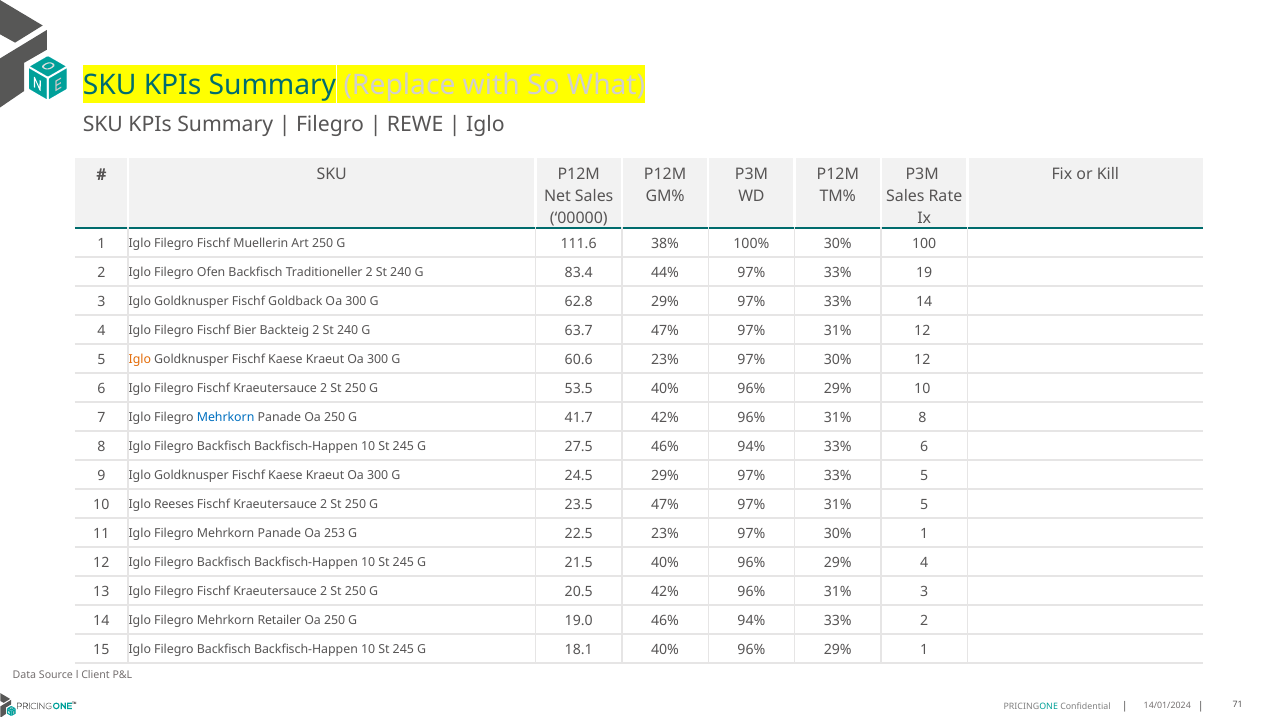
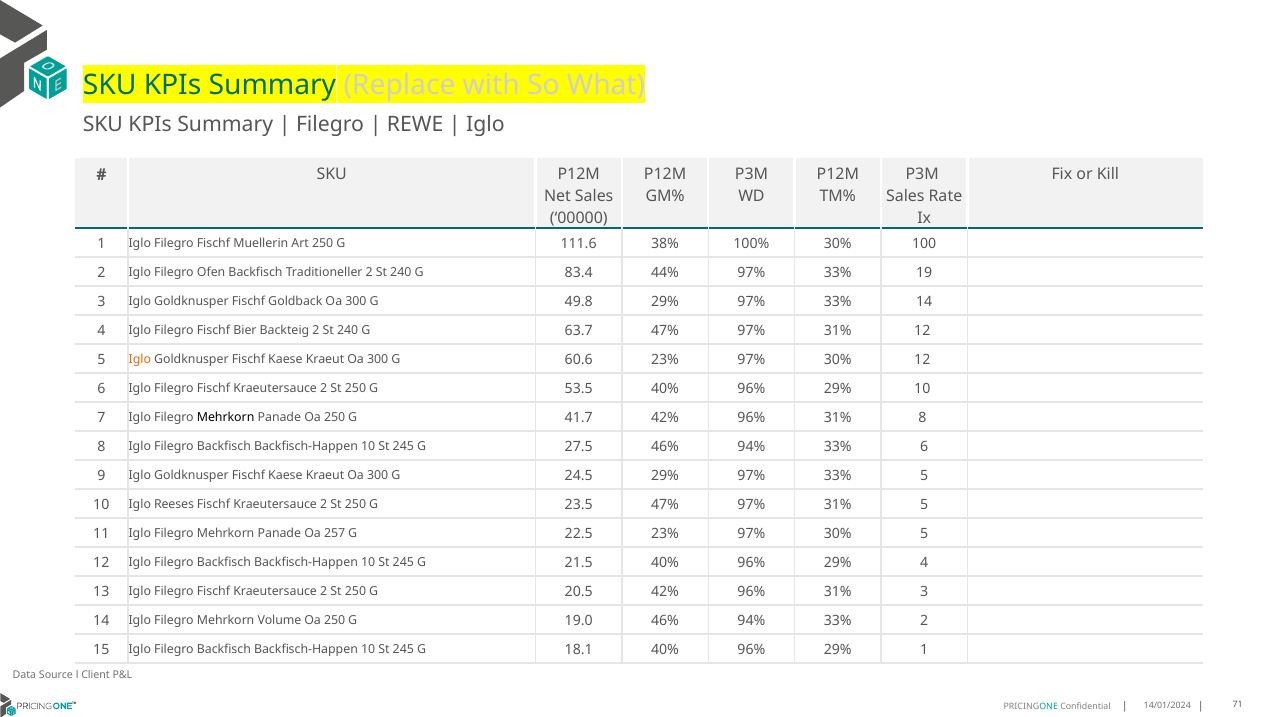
62.8: 62.8 -> 49.8
Mehrkorn at (226, 417) colour: blue -> black
253: 253 -> 257
30% 1: 1 -> 5
Retailer: Retailer -> Volume
